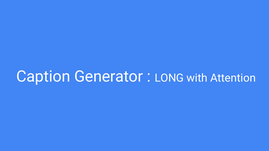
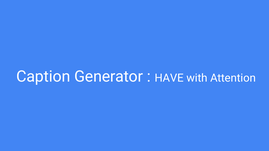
LONG: LONG -> HAVE
